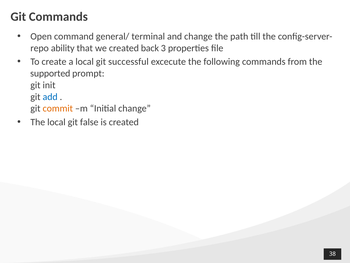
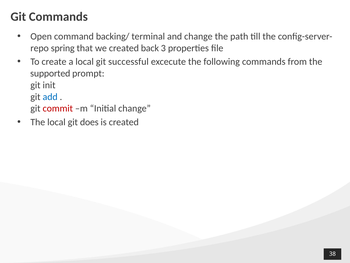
general/: general/ -> backing/
ability: ability -> spring
commit colour: orange -> red
false: false -> does
